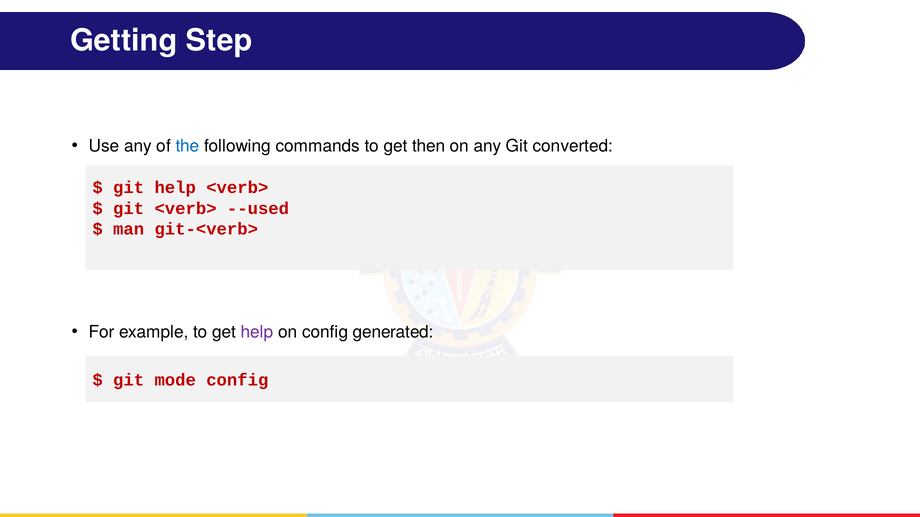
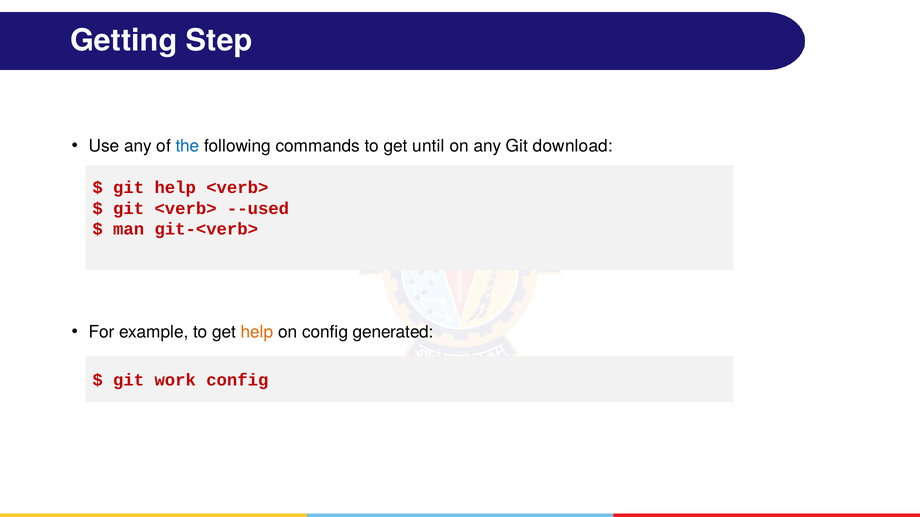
then: then -> until
converted: converted -> download
help at (257, 332) colour: purple -> orange
mode: mode -> work
